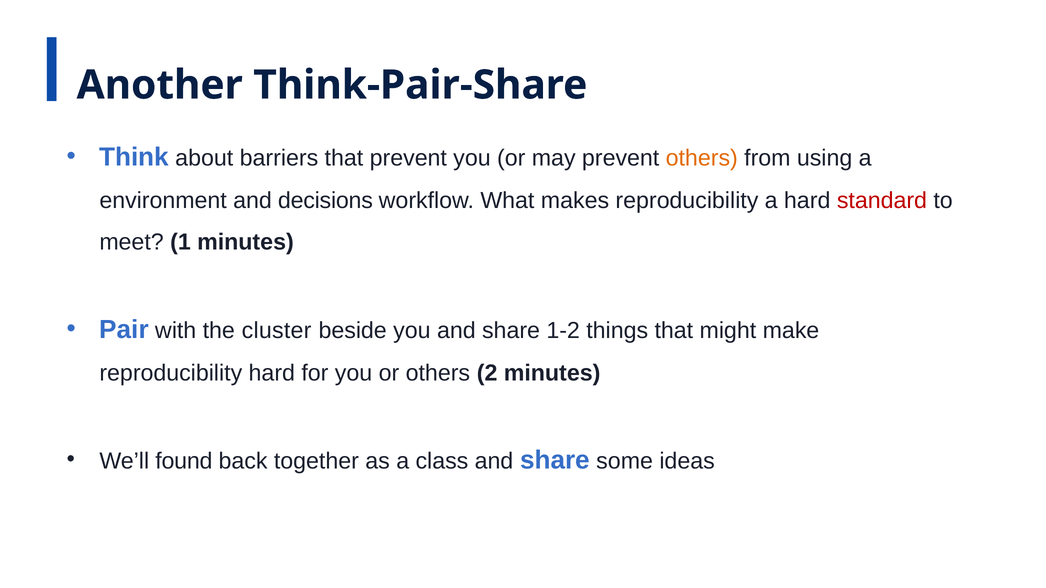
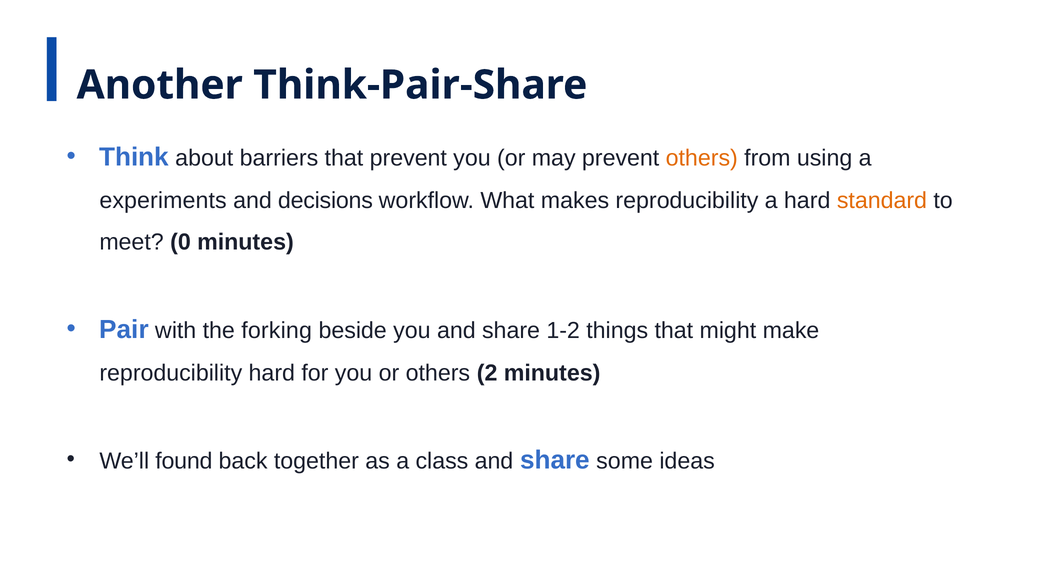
environment: environment -> experiments
standard colour: red -> orange
1: 1 -> 0
cluster: cluster -> forking
